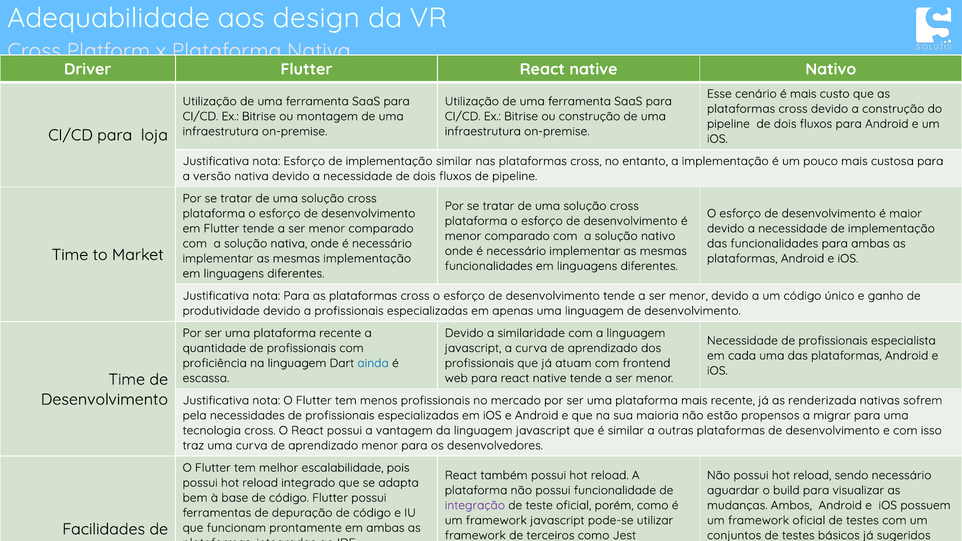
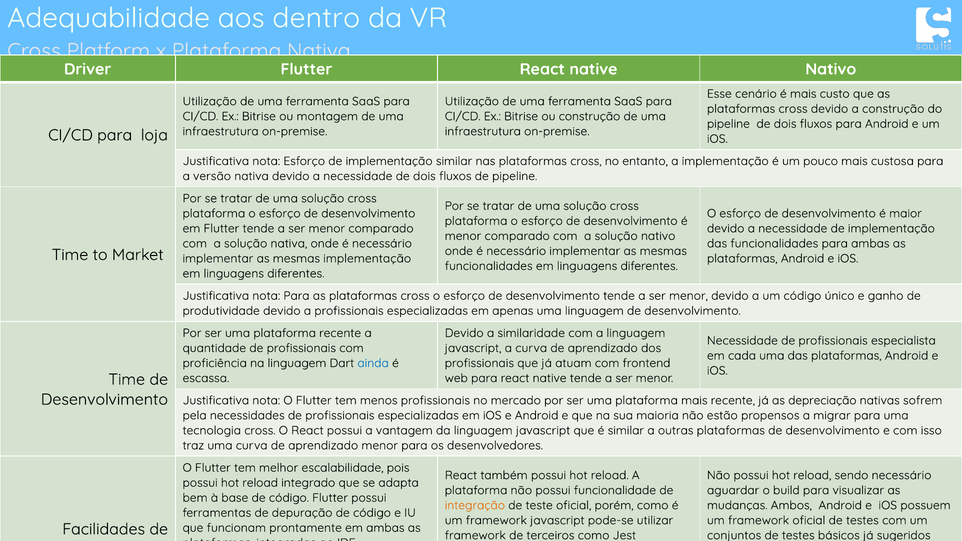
design: design -> dentro
renderizada: renderizada -> depreciação
integração colour: purple -> orange
